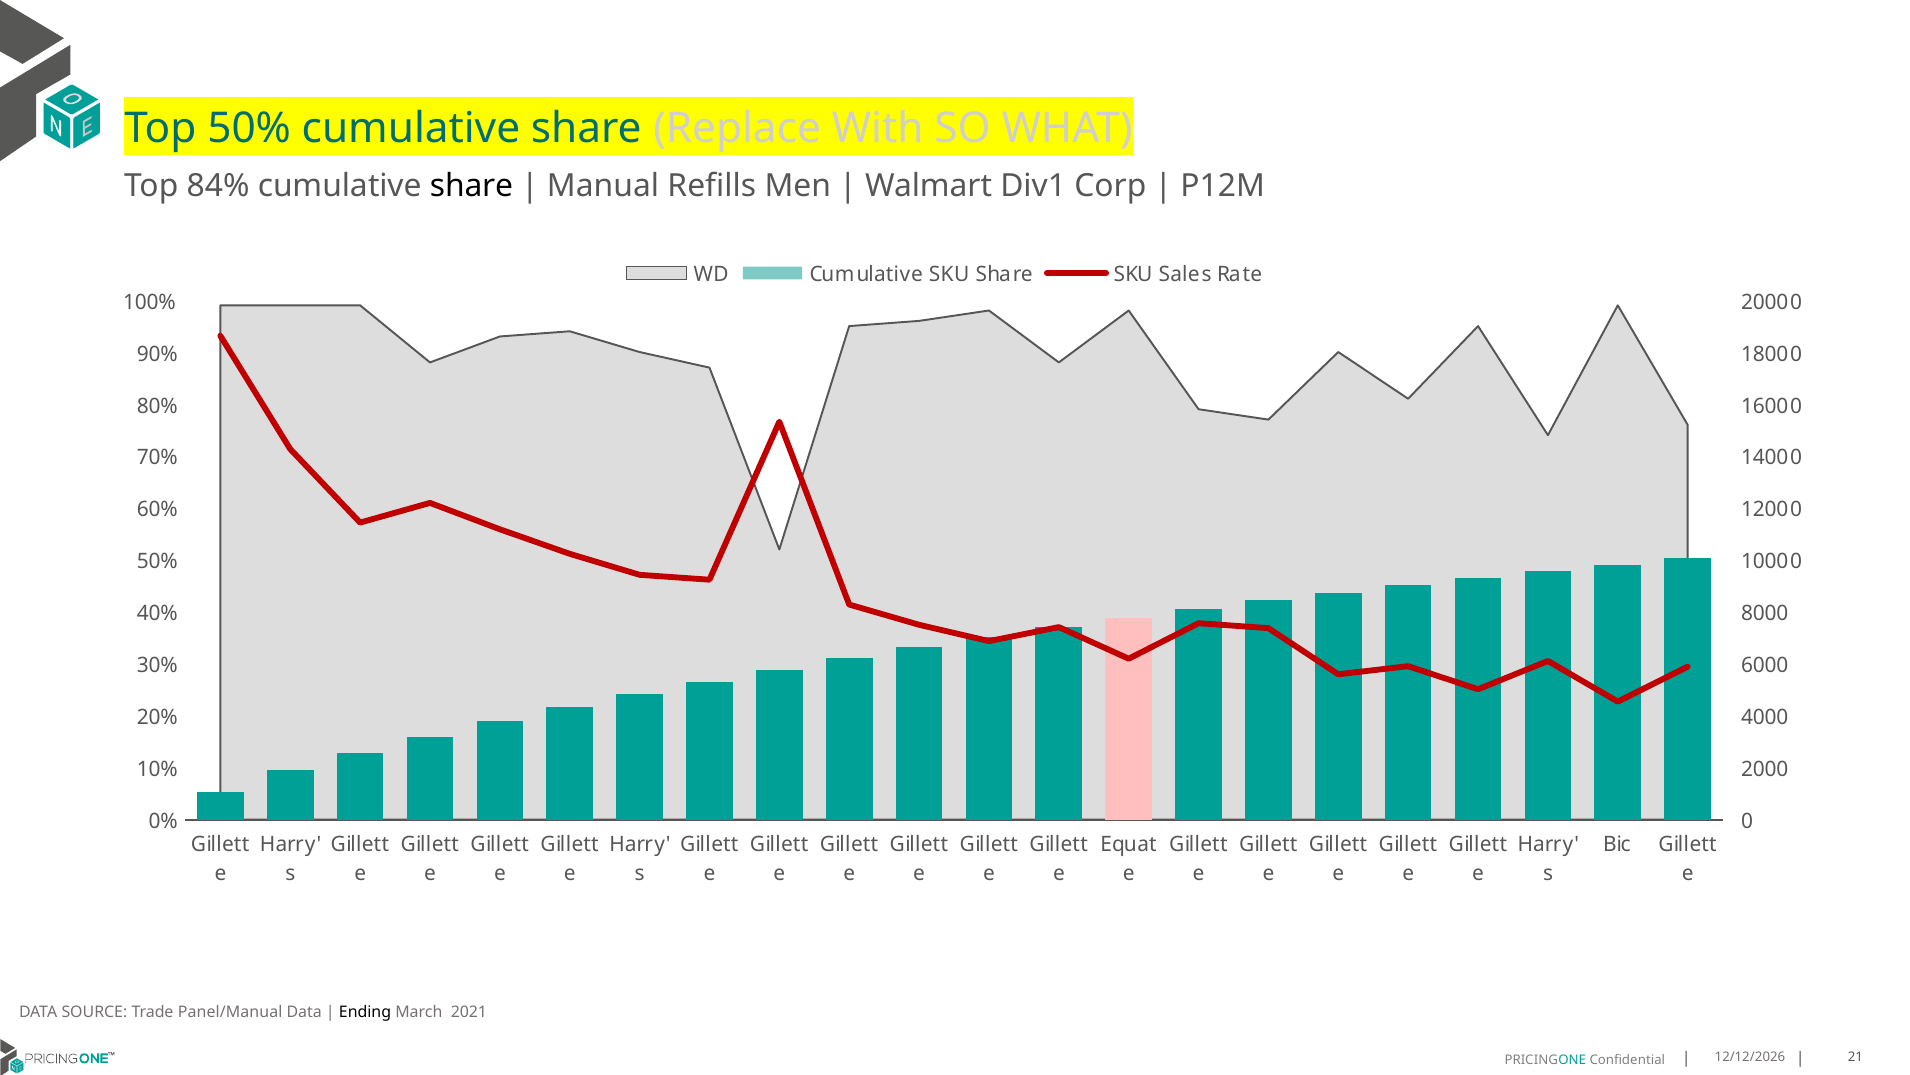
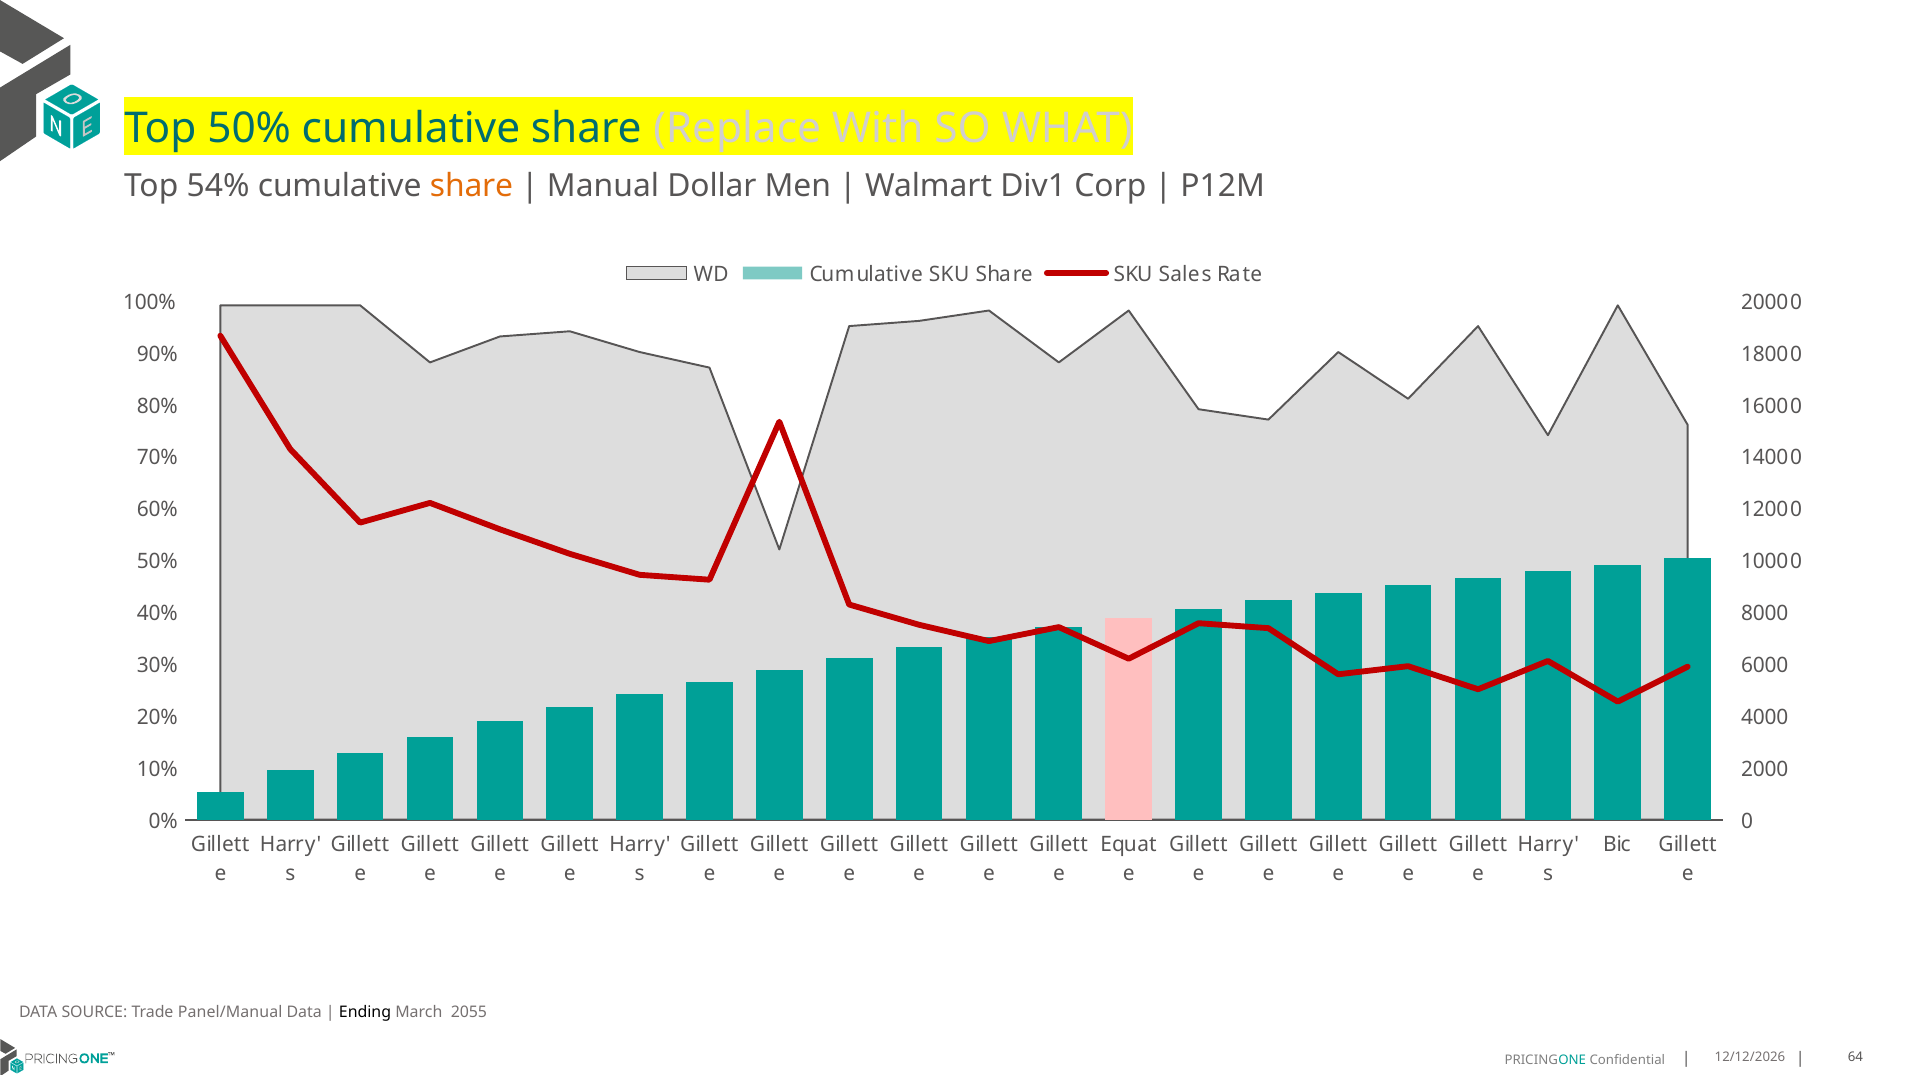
84%: 84% -> 54%
share at (472, 186) colour: black -> orange
Refills: Refills -> Dollar
2021: 2021 -> 2055
21: 21 -> 64
